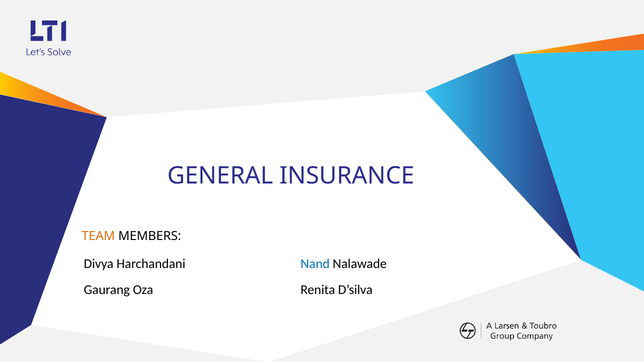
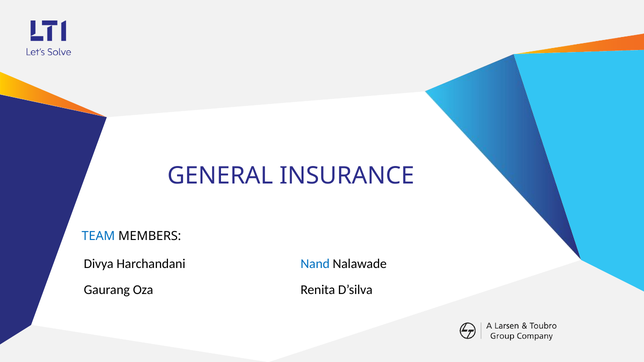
TEAM colour: orange -> blue
